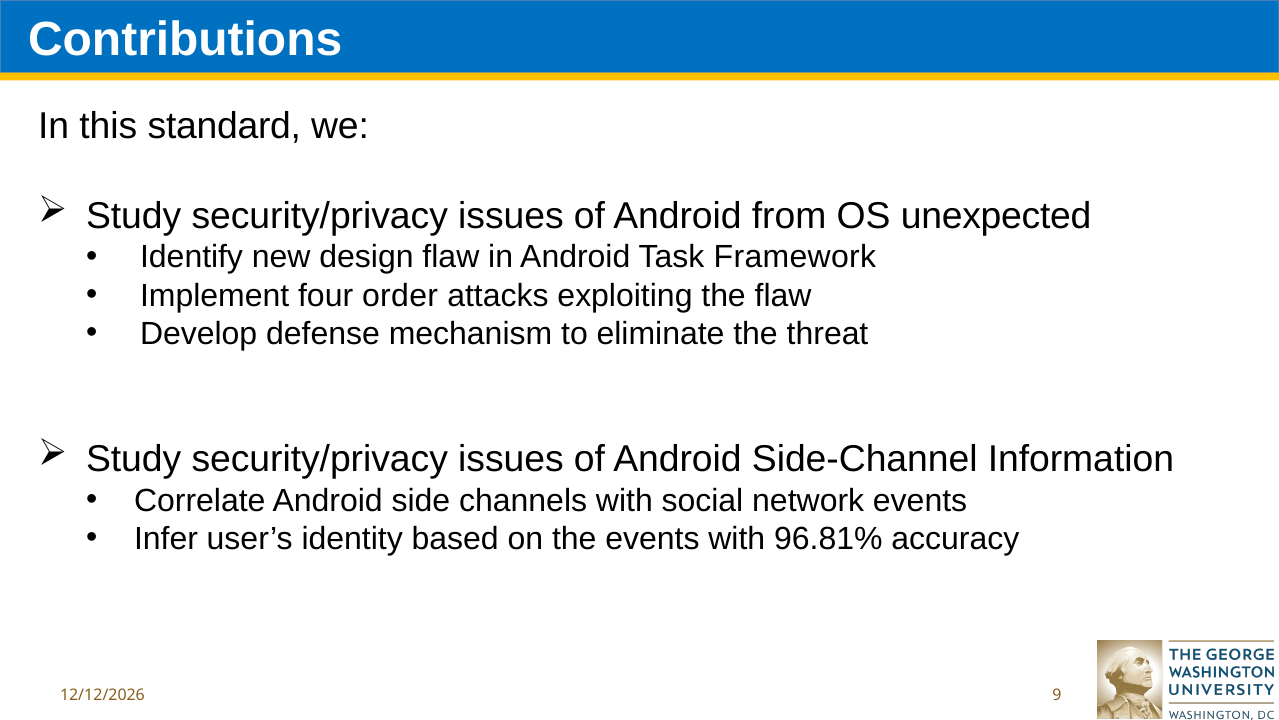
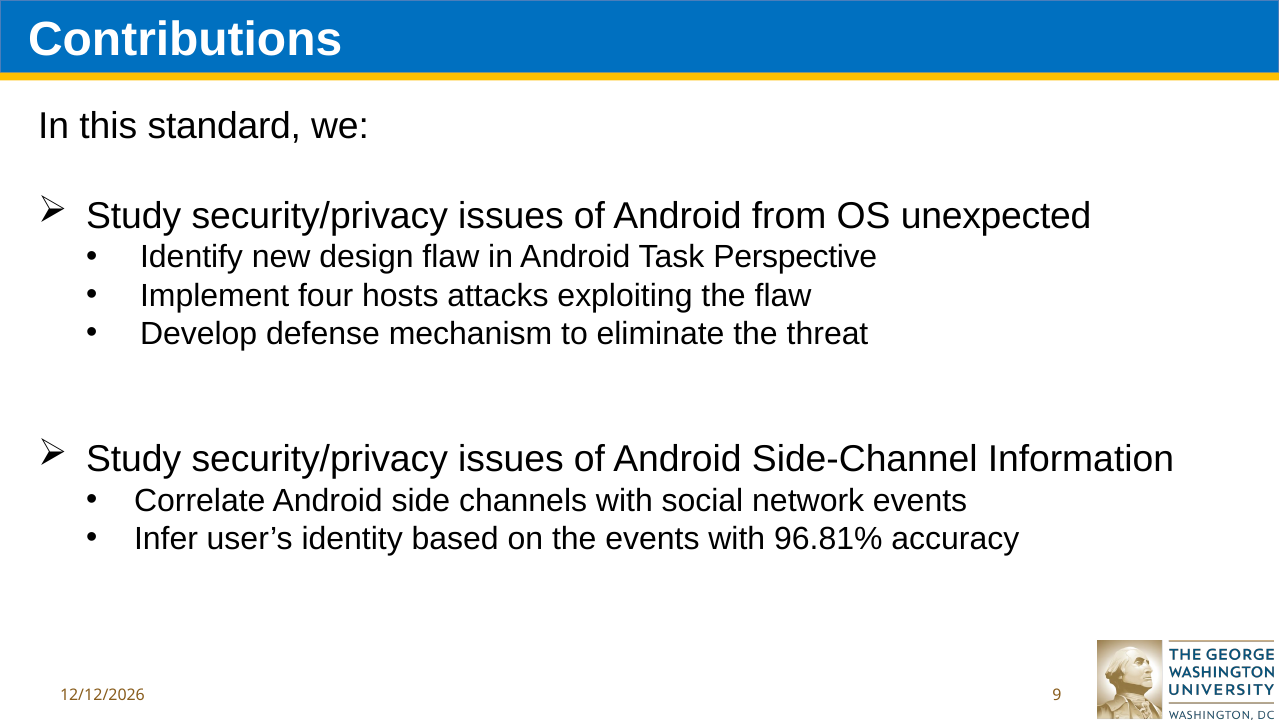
Framework: Framework -> Perspective
order: order -> hosts
